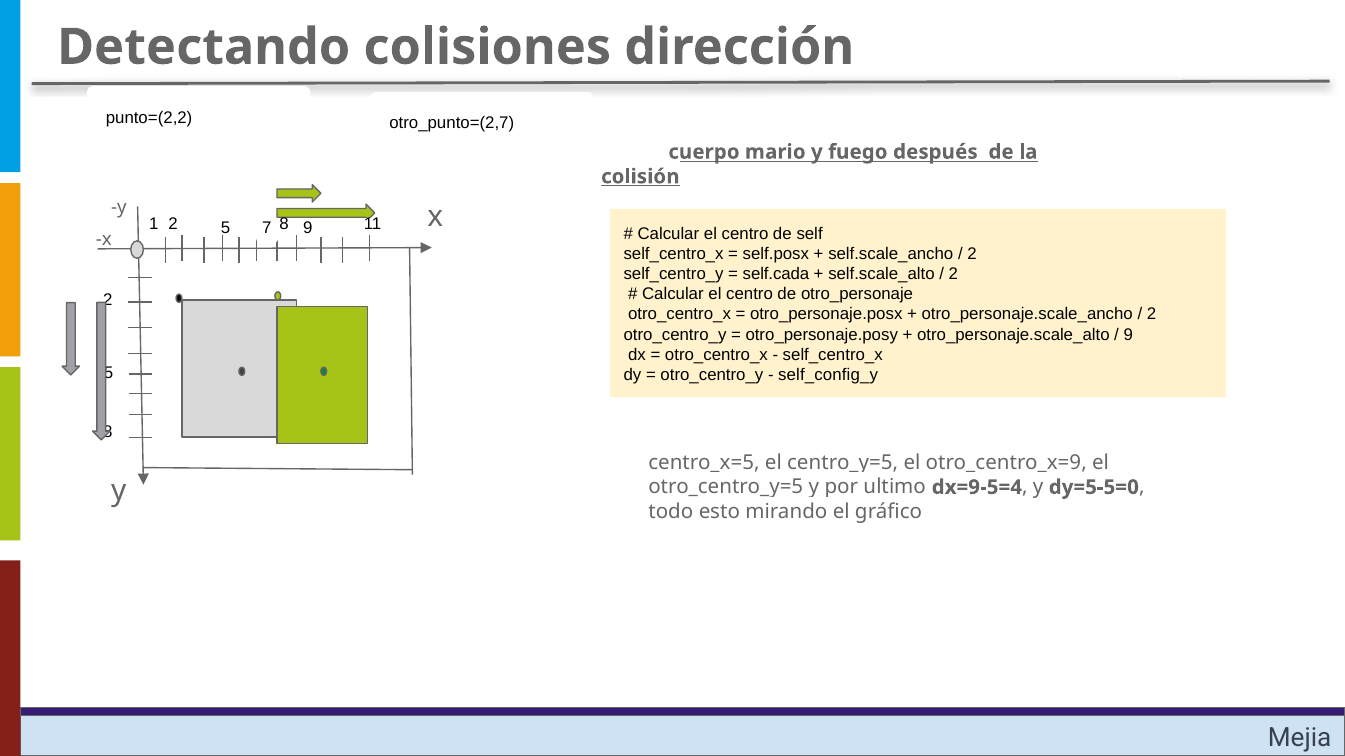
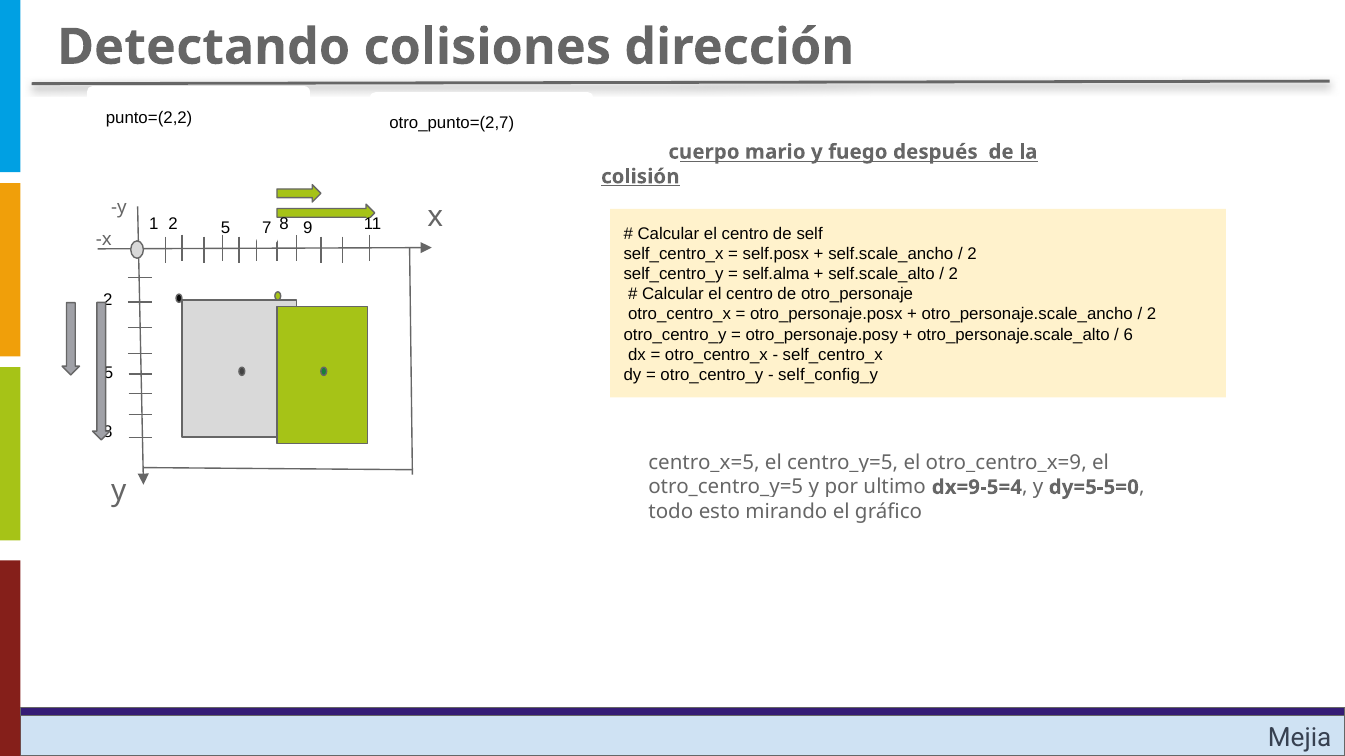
self.cada: self.cada -> self.alma
9 at (1128, 335): 9 -> 6
